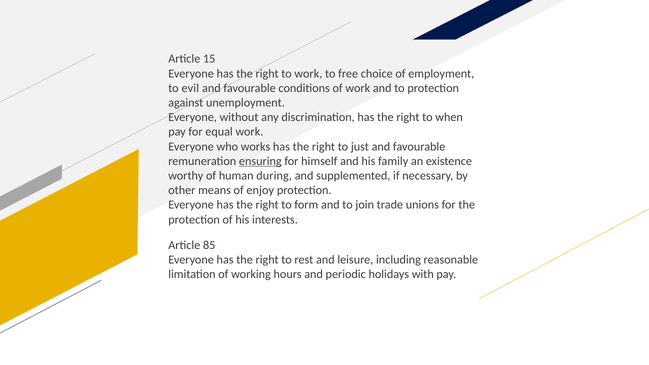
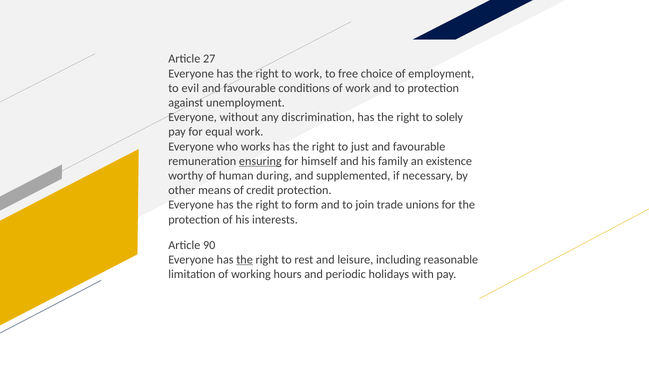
15: 15 -> 27
when: when -> solely
enjoy: enjoy -> credit
85: 85 -> 90
the at (245, 260) underline: none -> present
